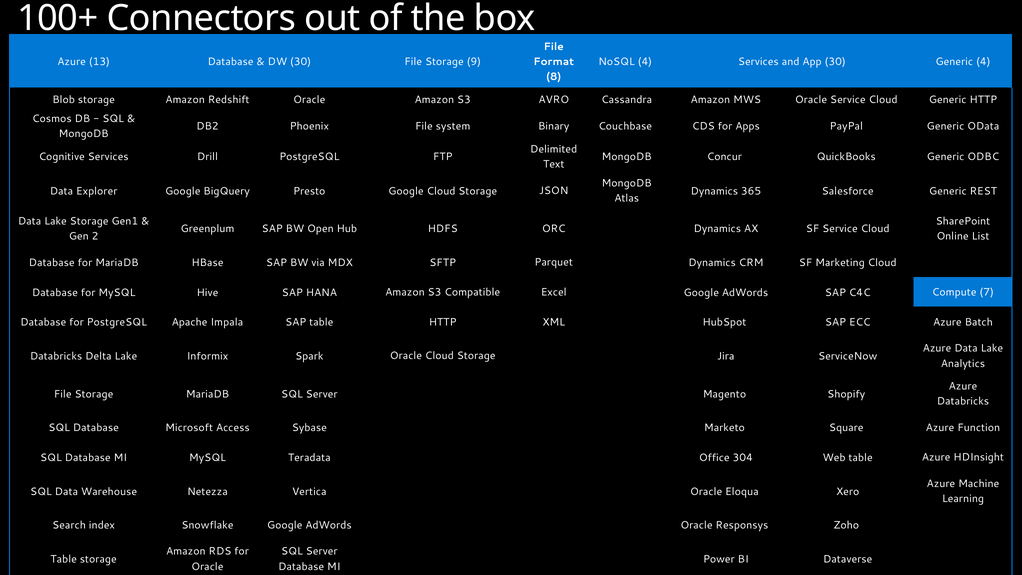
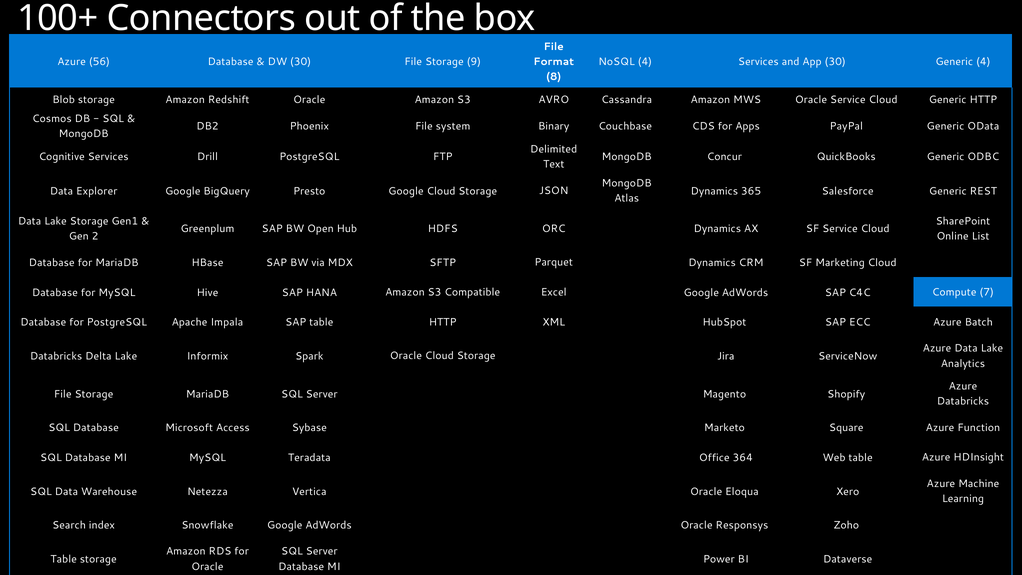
13: 13 -> 56
304: 304 -> 364
